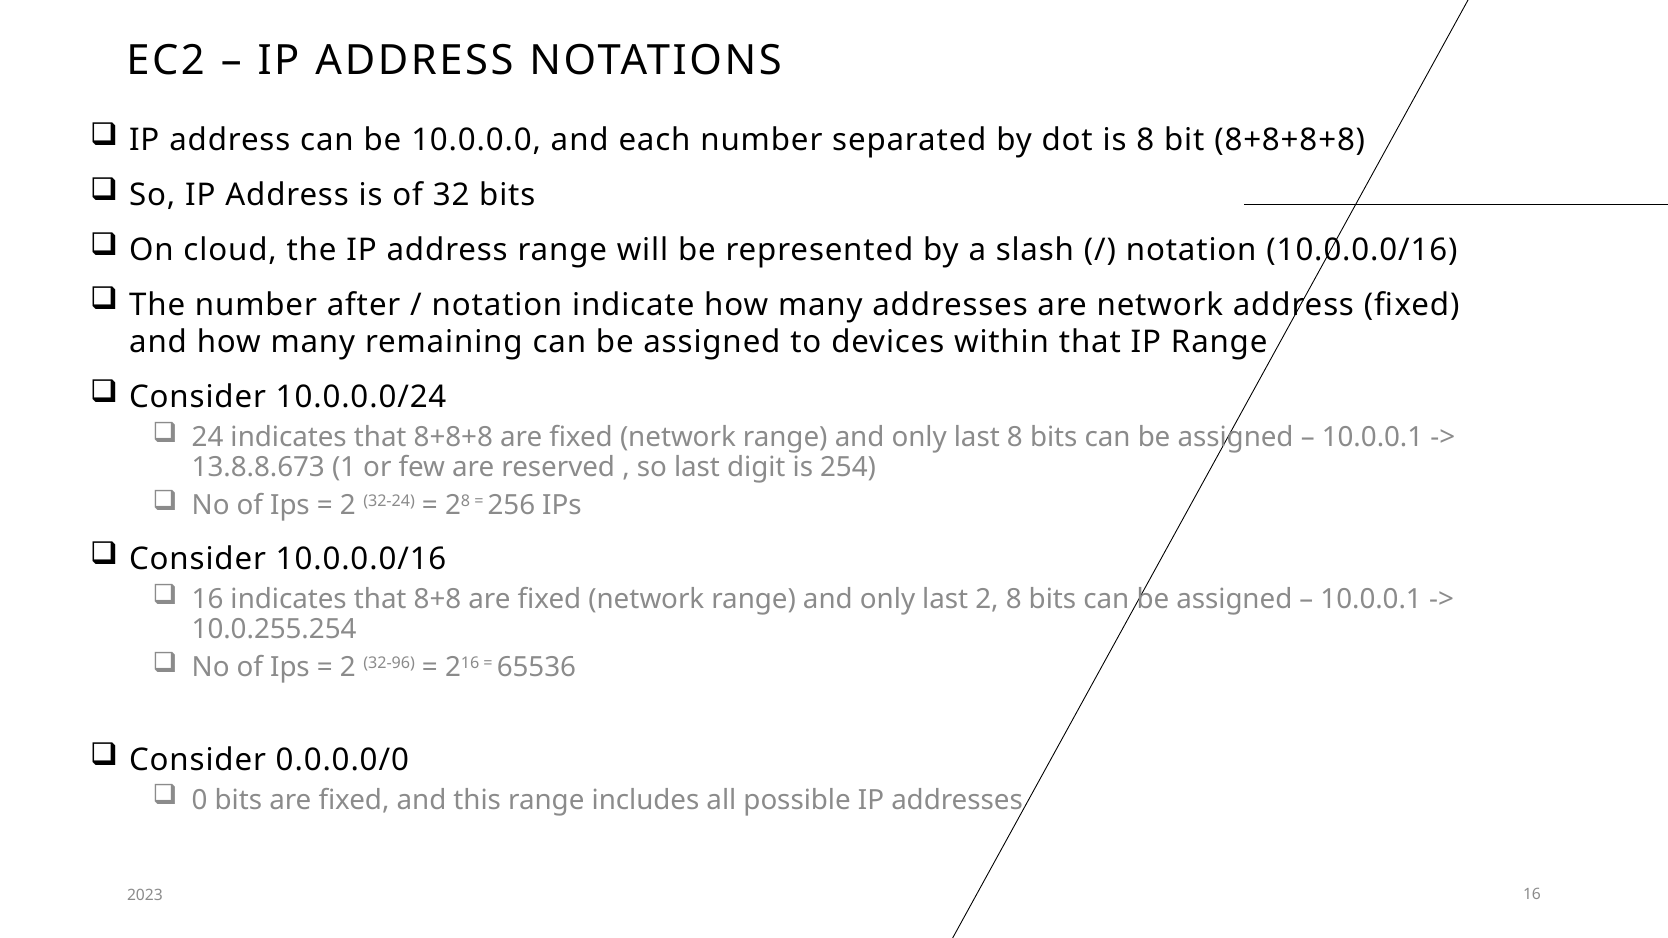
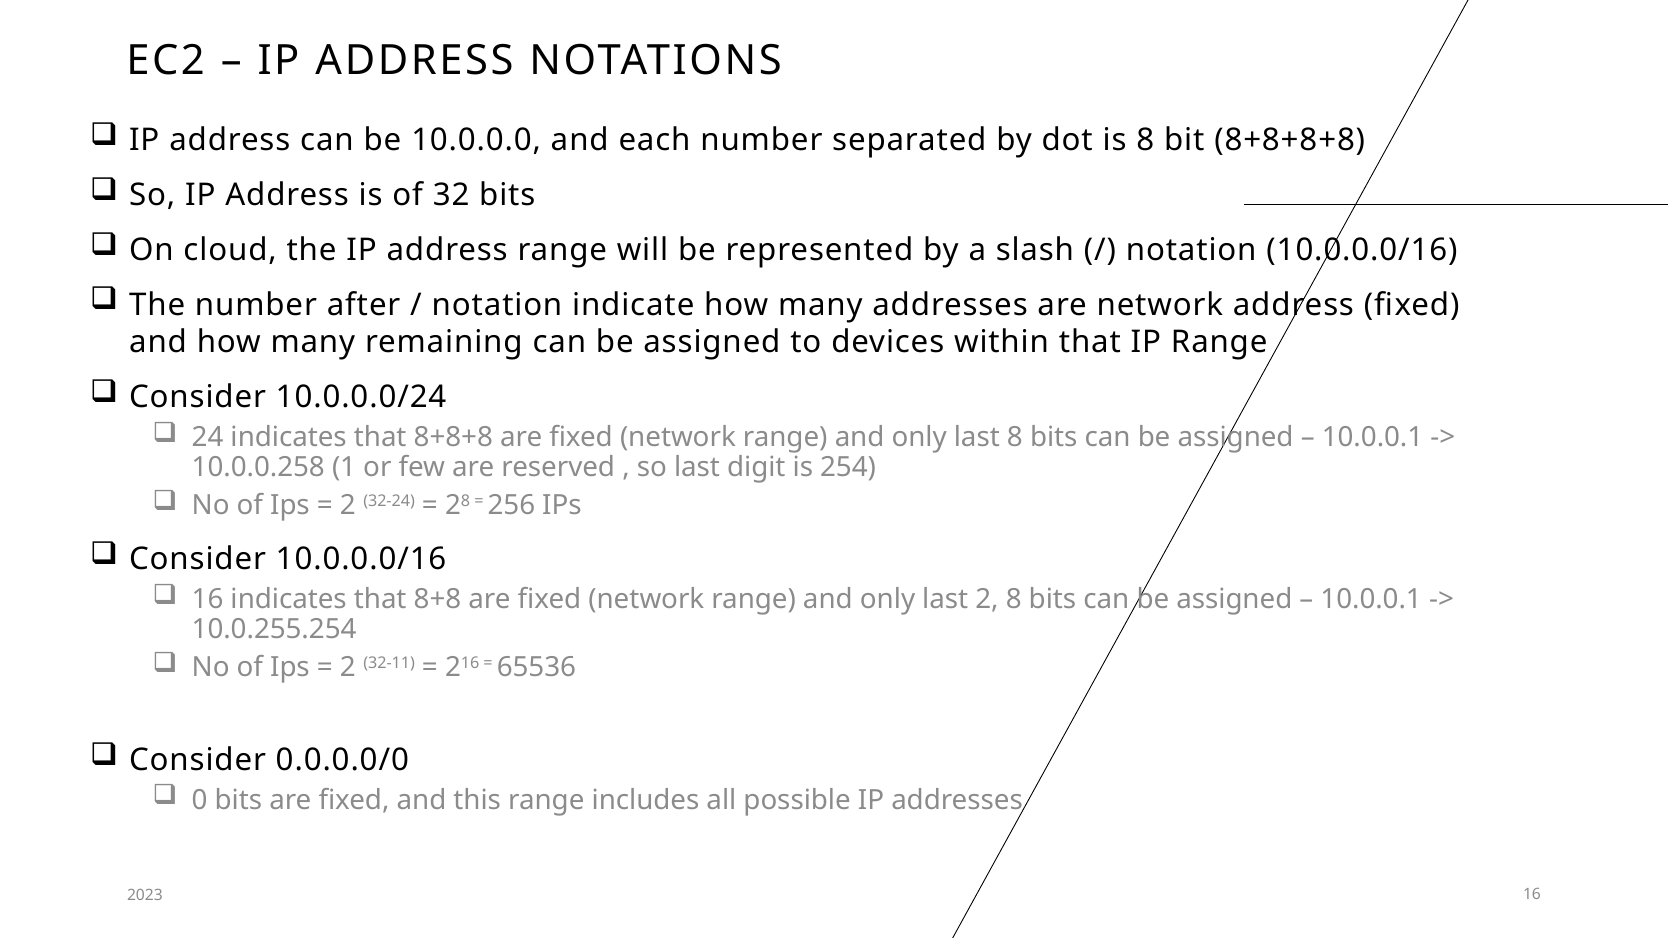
13.8.8.673: 13.8.8.673 -> 10.0.0.258
32-96: 32-96 -> 32-11
